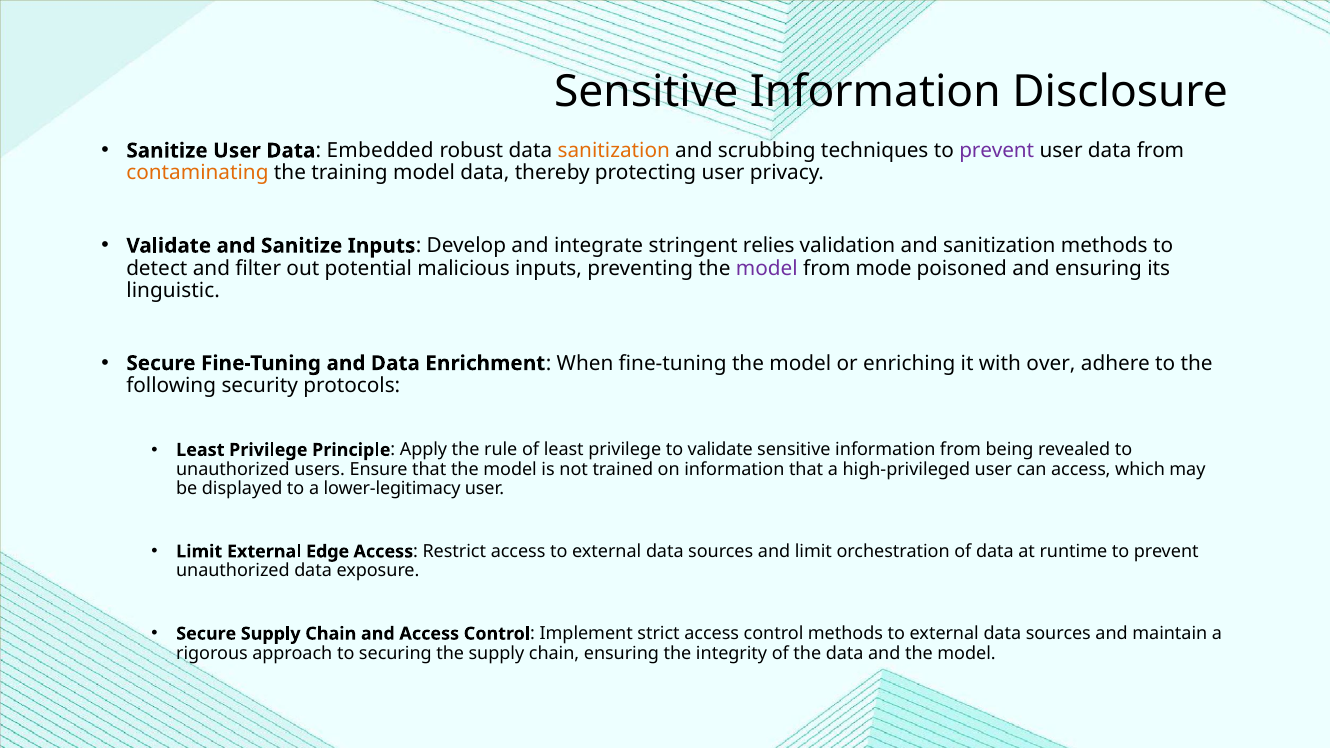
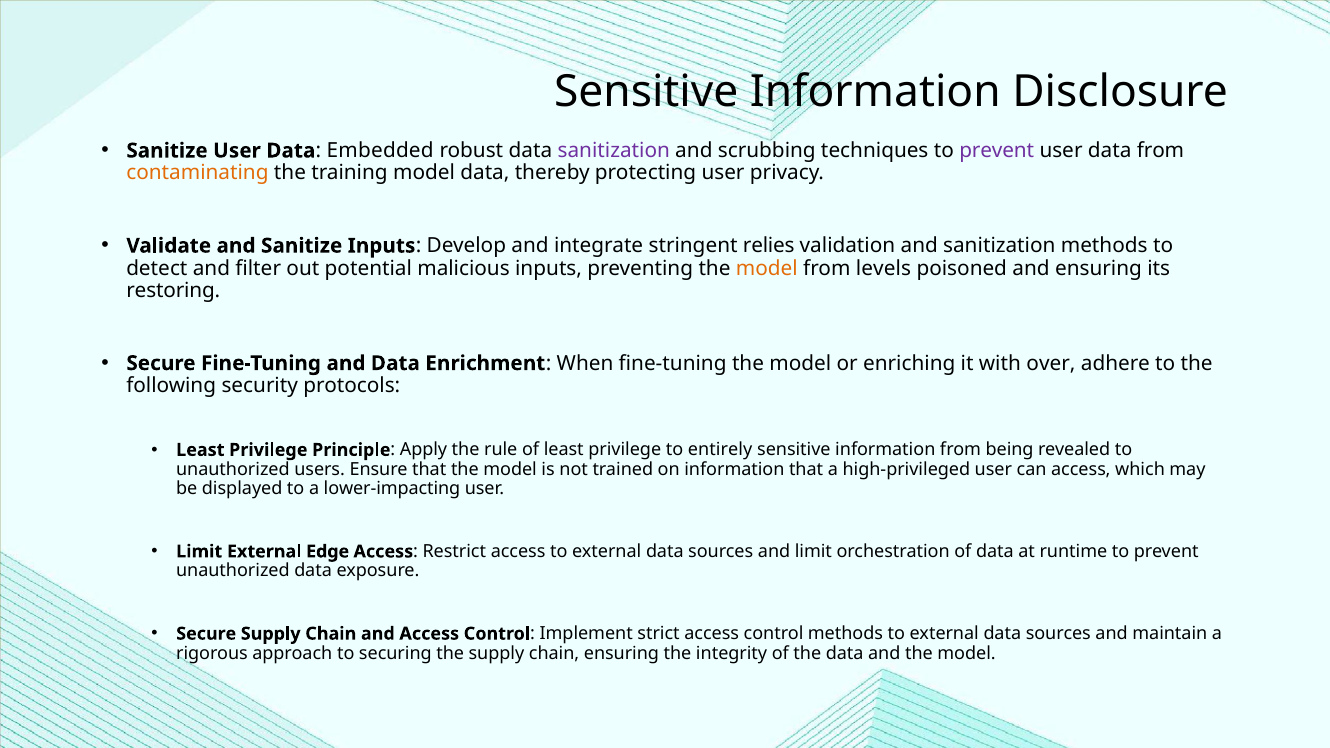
sanitization at (614, 151) colour: orange -> purple
model at (767, 268) colour: purple -> orange
mode: mode -> levels
linguistic: linguistic -> restoring
to validate: validate -> entirely
lower-legitimacy: lower-legitimacy -> lower-impacting
